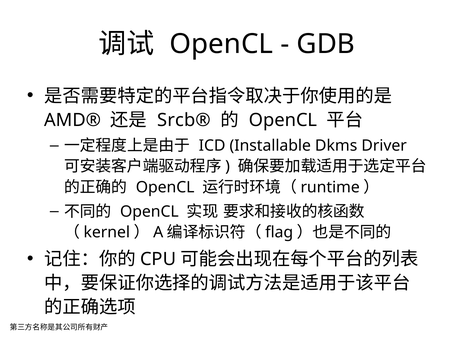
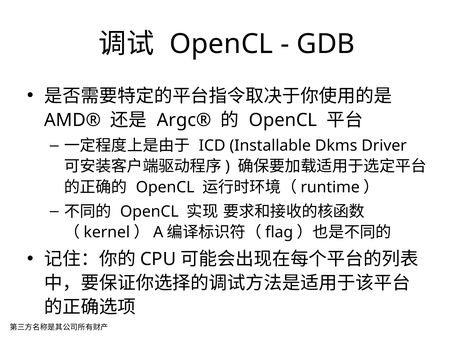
Srcb®: Srcb® -> Argc®
